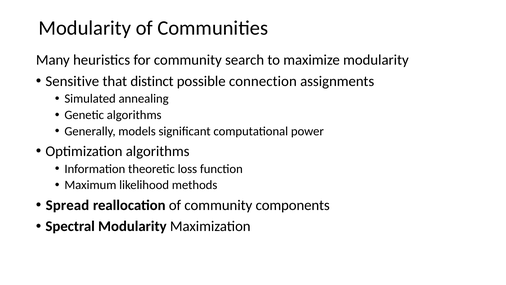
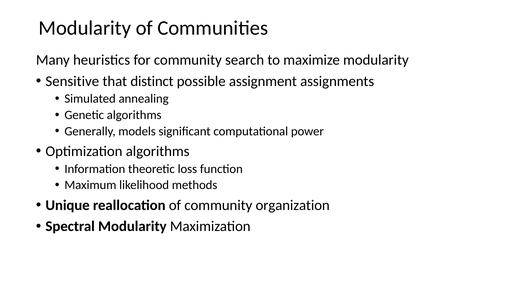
connection: connection -> assignment
Spread: Spread -> Unique
components: components -> organization
